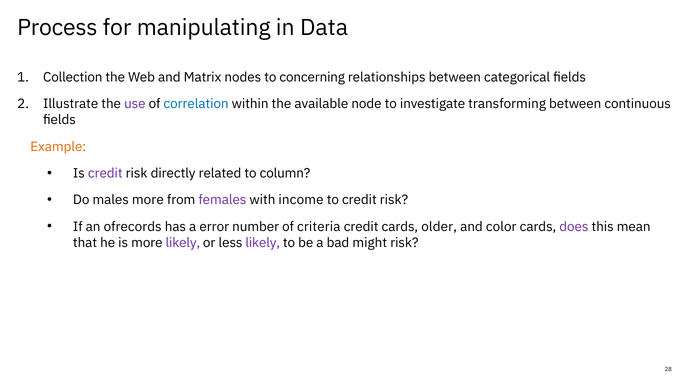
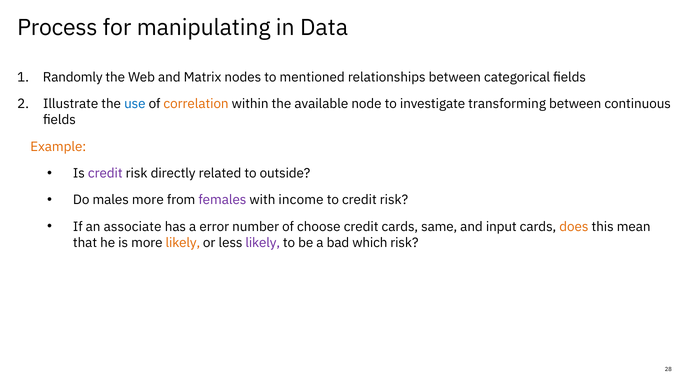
Collection: Collection -> Randomly
concerning: concerning -> mentioned
use colour: purple -> blue
correlation colour: blue -> orange
column: column -> outside
ofrecords: ofrecords -> associate
criteria: criteria -> choose
older: older -> same
color: color -> input
does colour: purple -> orange
likely at (183, 242) colour: purple -> orange
might: might -> which
